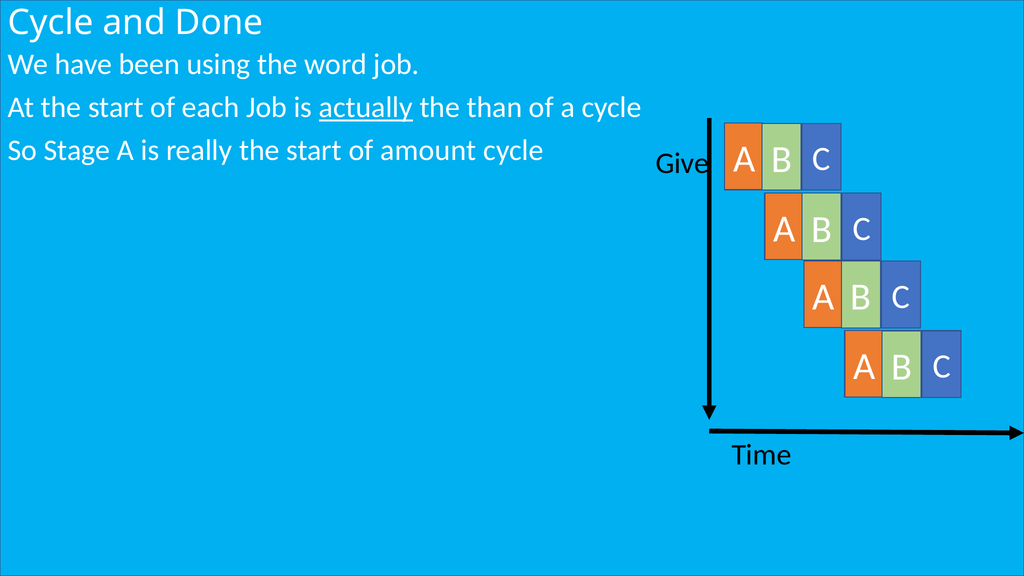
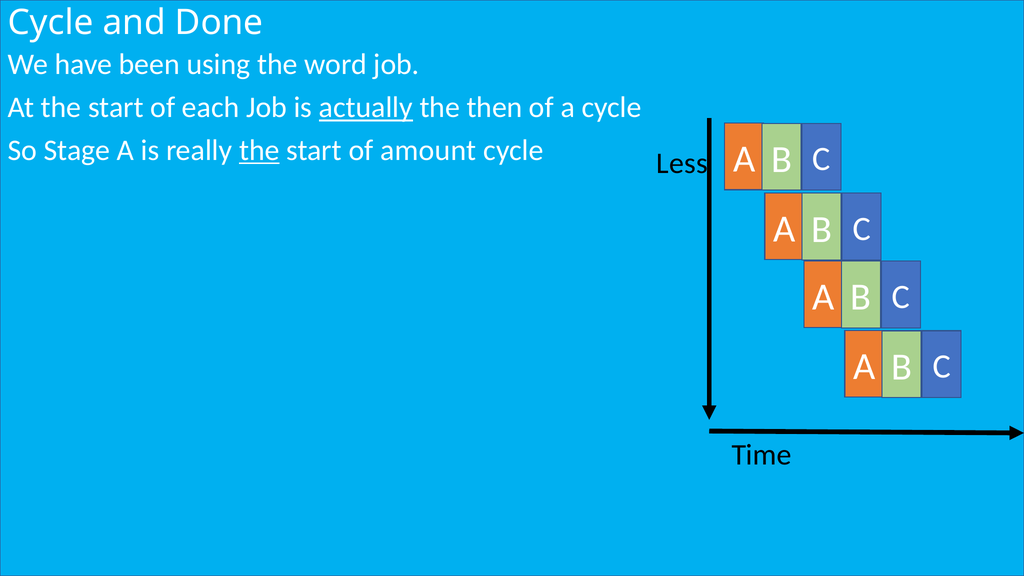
than: than -> then
the at (259, 150) underline: none -> present
Give: Give -> Less
